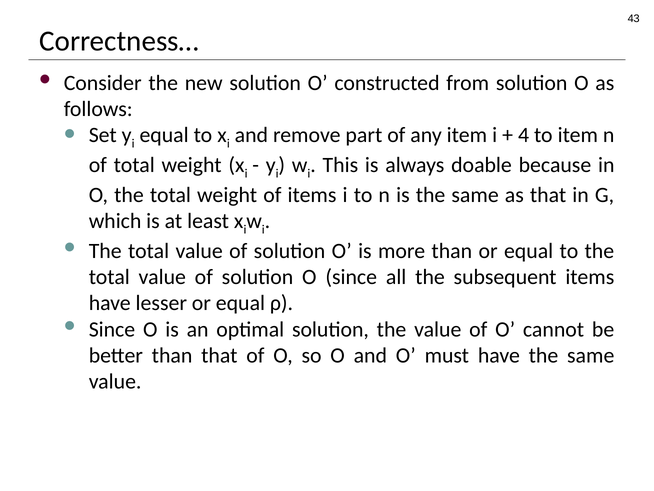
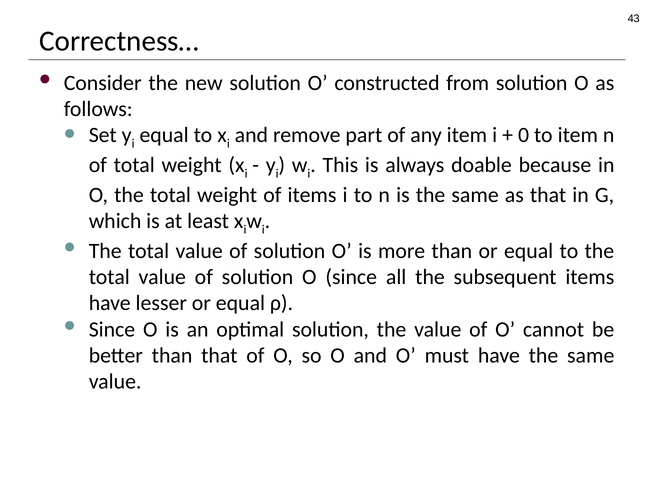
4: 4 -> 0
